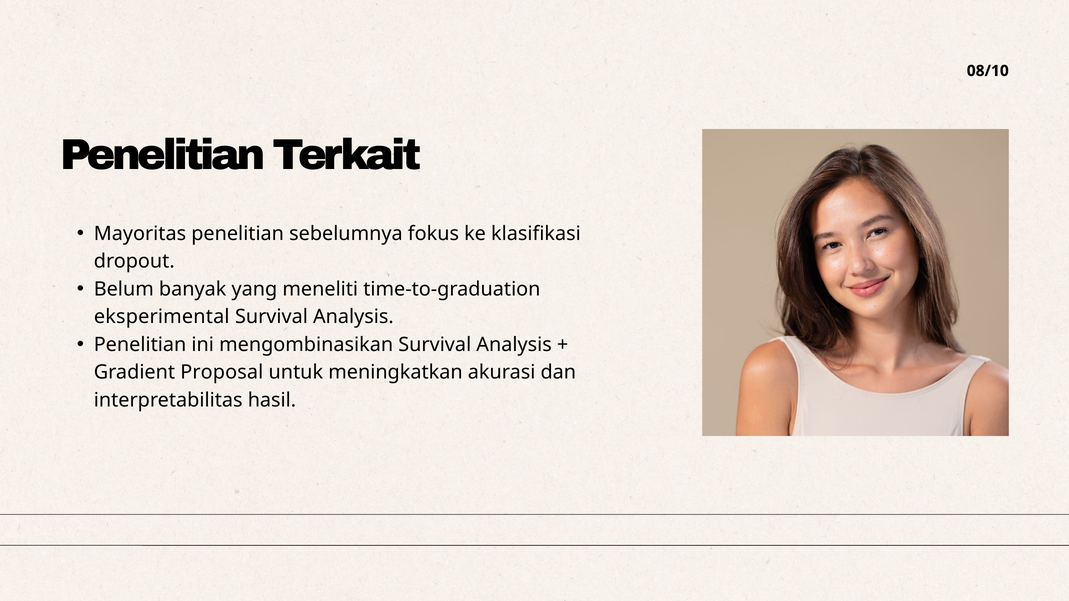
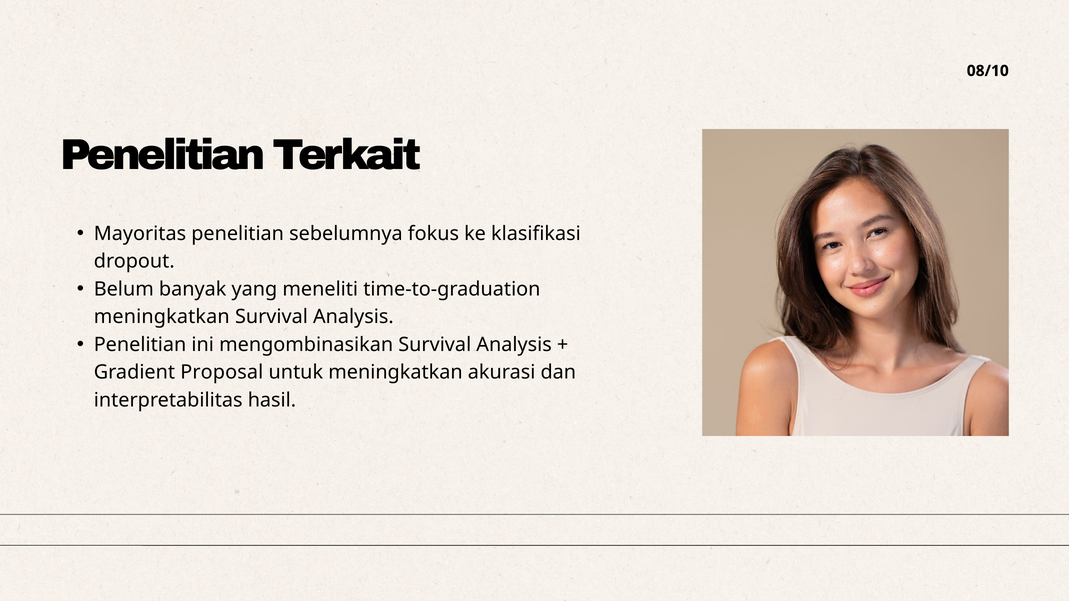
eksperimental at (162, 317): eksperimental -> meningkatkan
